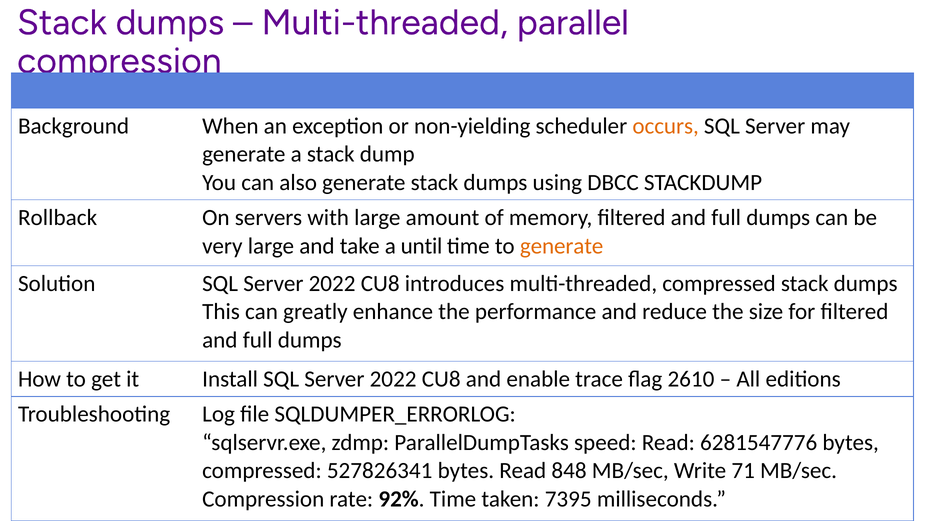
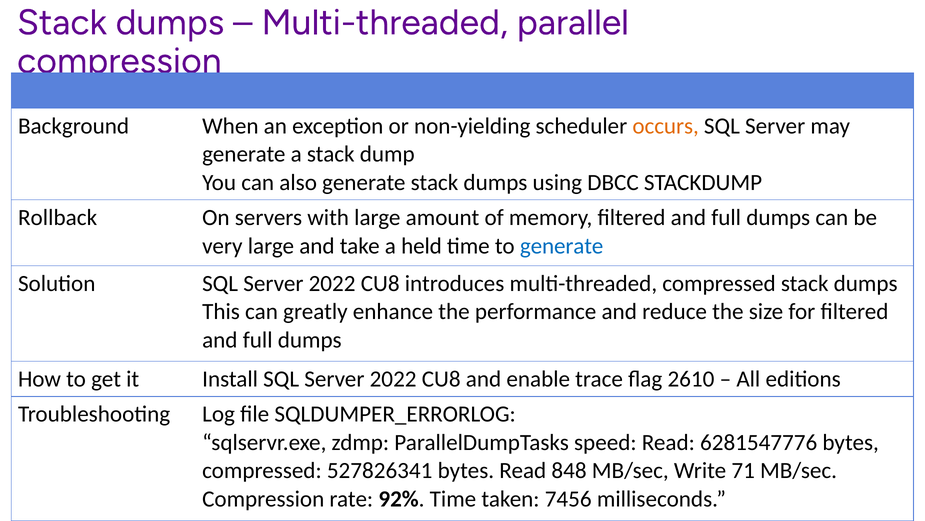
until: until -> held
generate at (562, 246) colour: orange -> blue
7395: 7395 -> 7456
